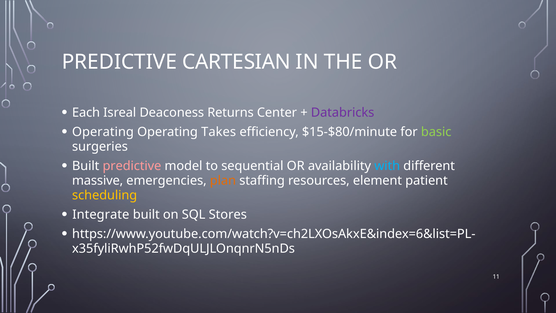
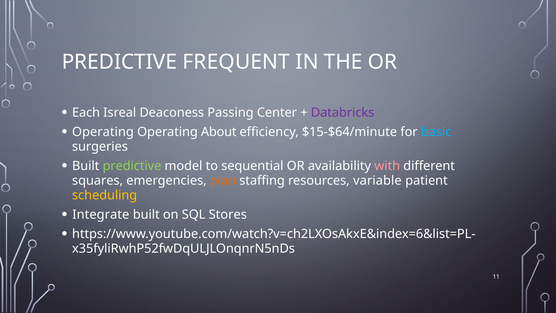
CARTESIAN: CARTESIAN -> FREQUENT
Returns: Returns -> Passing
Takes: Takes -> About
$15-$80/minute: $15-$80/minute -> $15-$64/minute
basic colour: light green -> light blue
predictive at (132, 166) colour: pink -> light green
with colour: light blue -> pink
massive: massive -> squares
element: element -> variable
